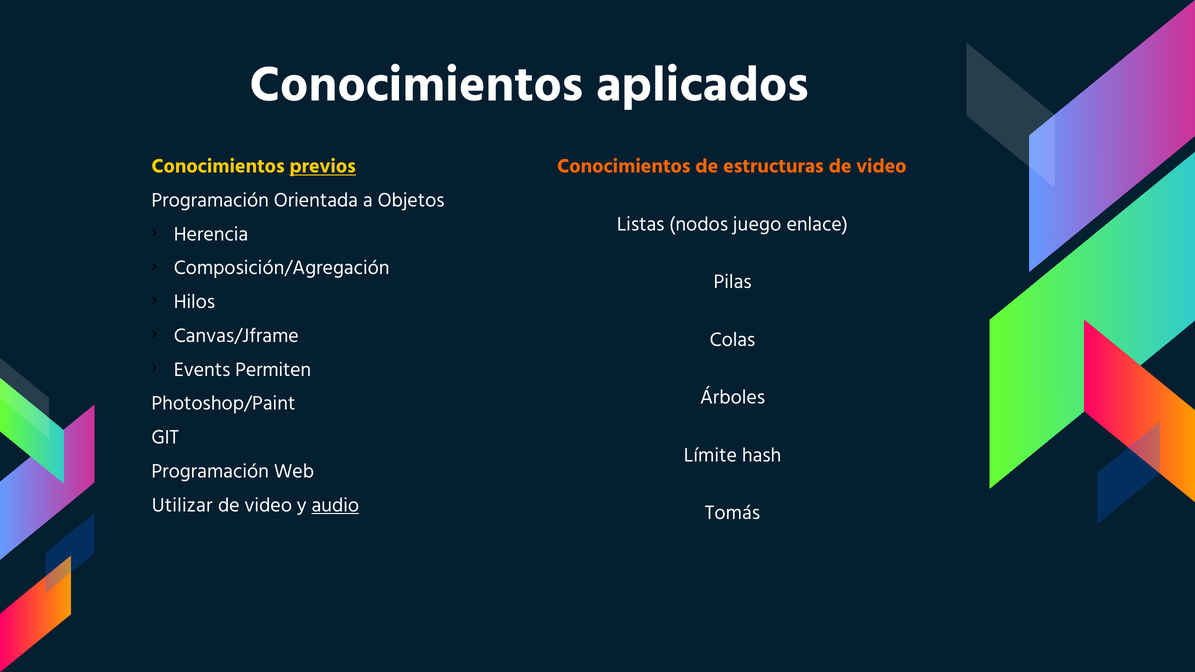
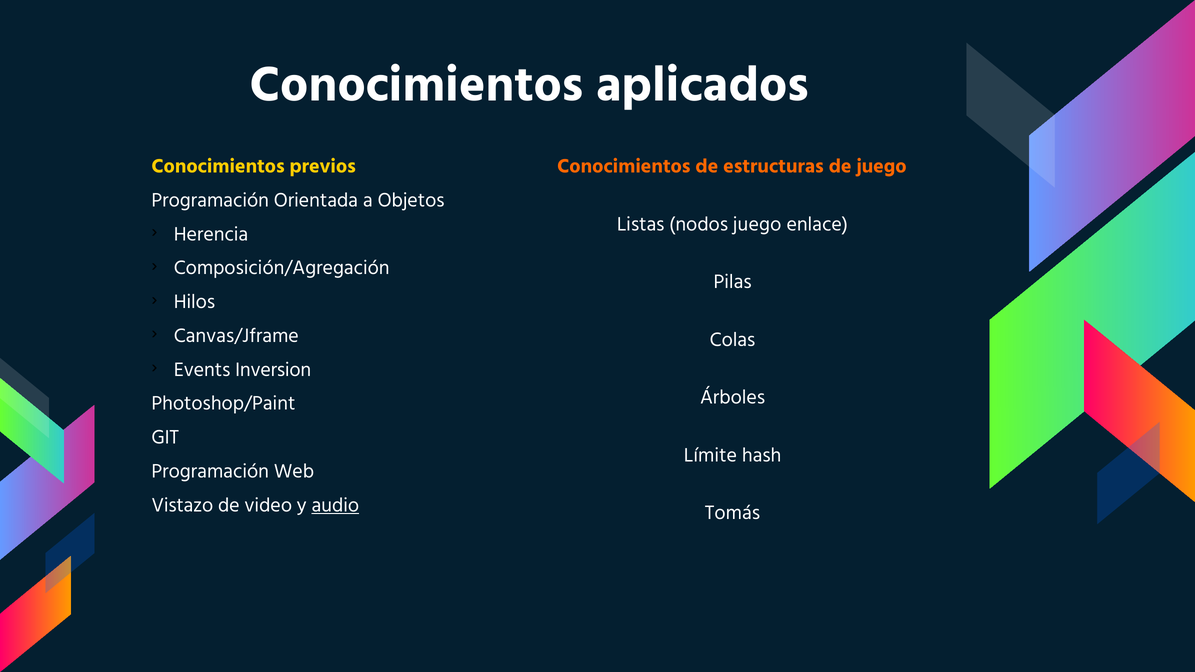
previos underline: present -> none
estructuras de video: video -> juego
Permiten: Permiten -> Inversion
Utilizar: Utilizar -> Vistazo
